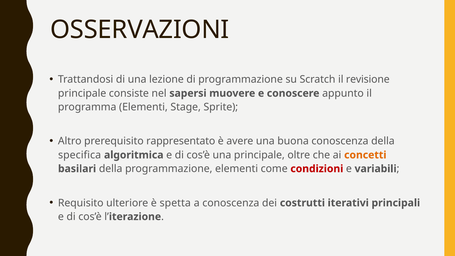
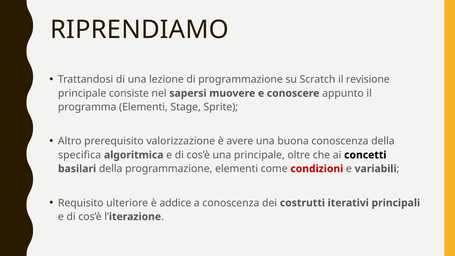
OSSERVAZIONI: OSSERVAZIONI -> RIPRENDIAMO
rappresentato: rappresentato -> valorizzazione
concetti colour: orange -> black
spetta: spetta -> addice
